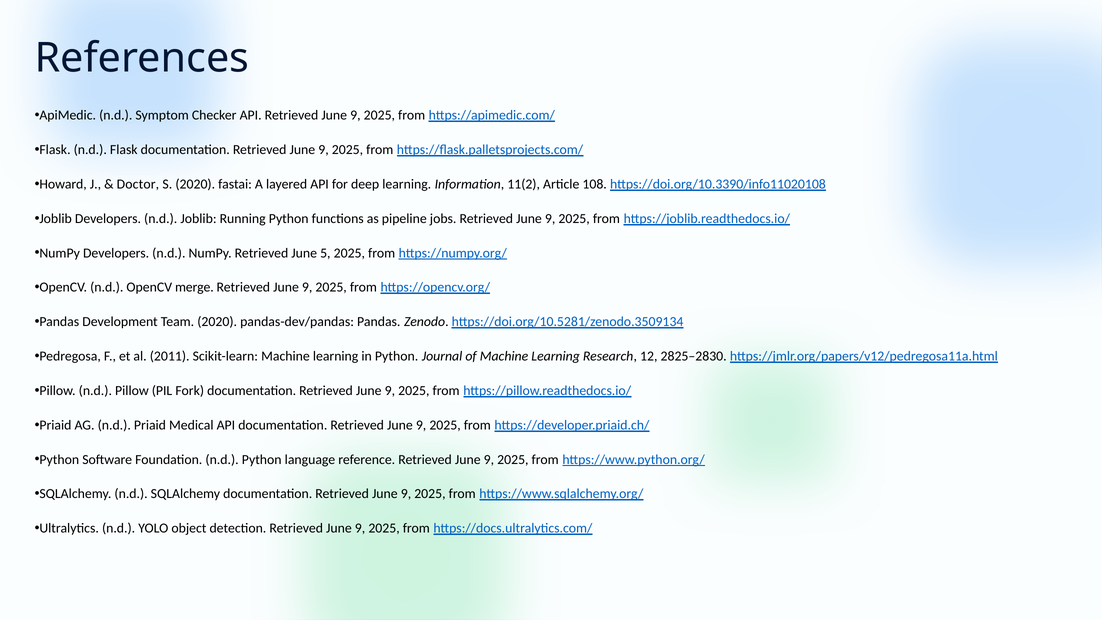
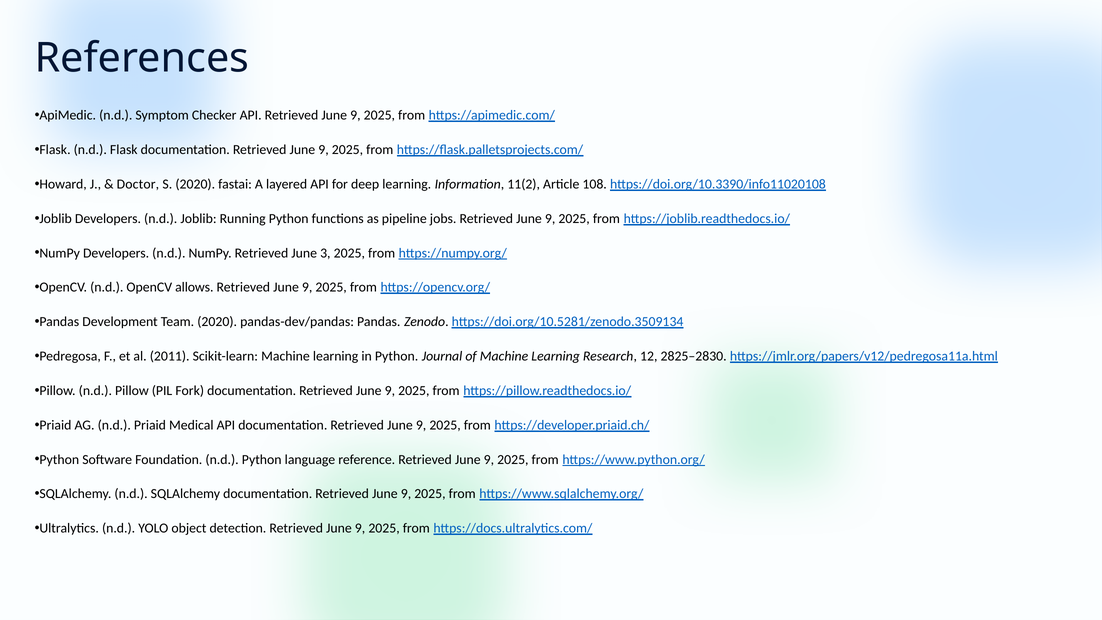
5: 5 -> 3
merge: merge -> allows
